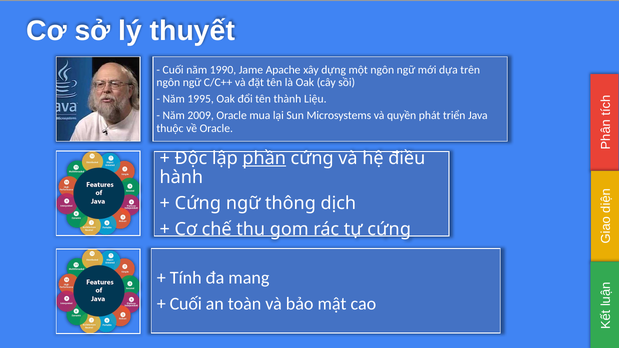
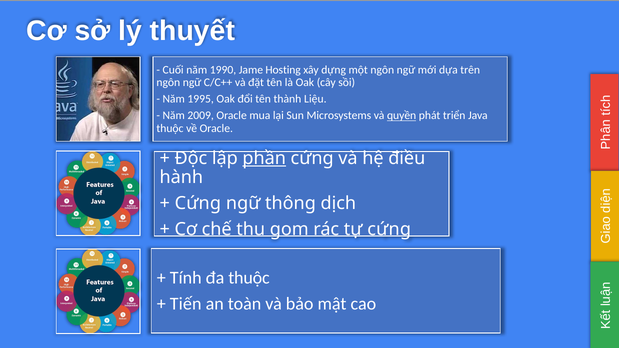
Apache: Apache -> Hosting
quyền underline: none -> present
đa mang: mang -> thuộc
Cuối at (186, 304): Cuối -> Tiến
